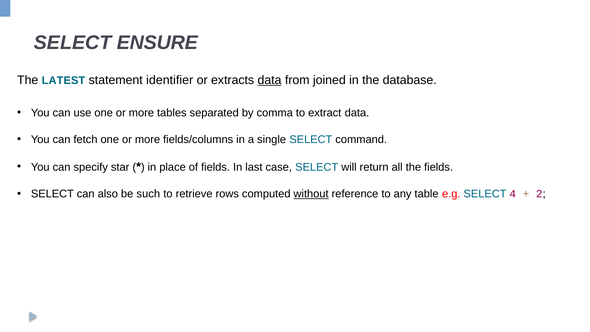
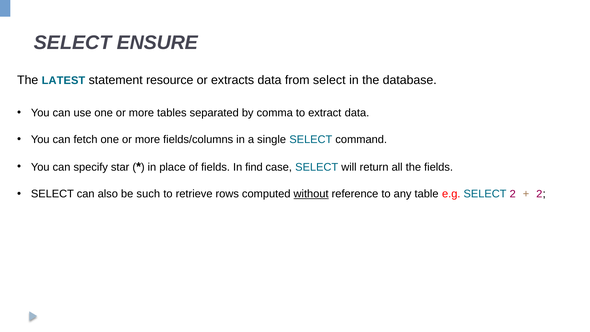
identifier: identifier -> resource
data at (270, 80) underline: present -> none
from joined: joined -> select
last: last -> find
SELECT 4: 4 -> 2
